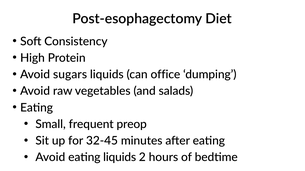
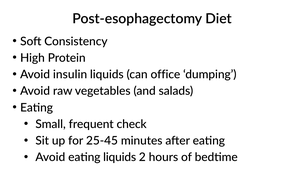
sugars: sugars -> insulin
preop: preop -> check
32-45: 32-45 -> 25-45
